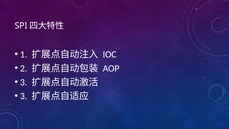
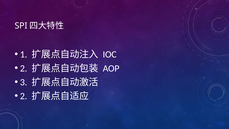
3 at (24, 96): 3 -> 2
